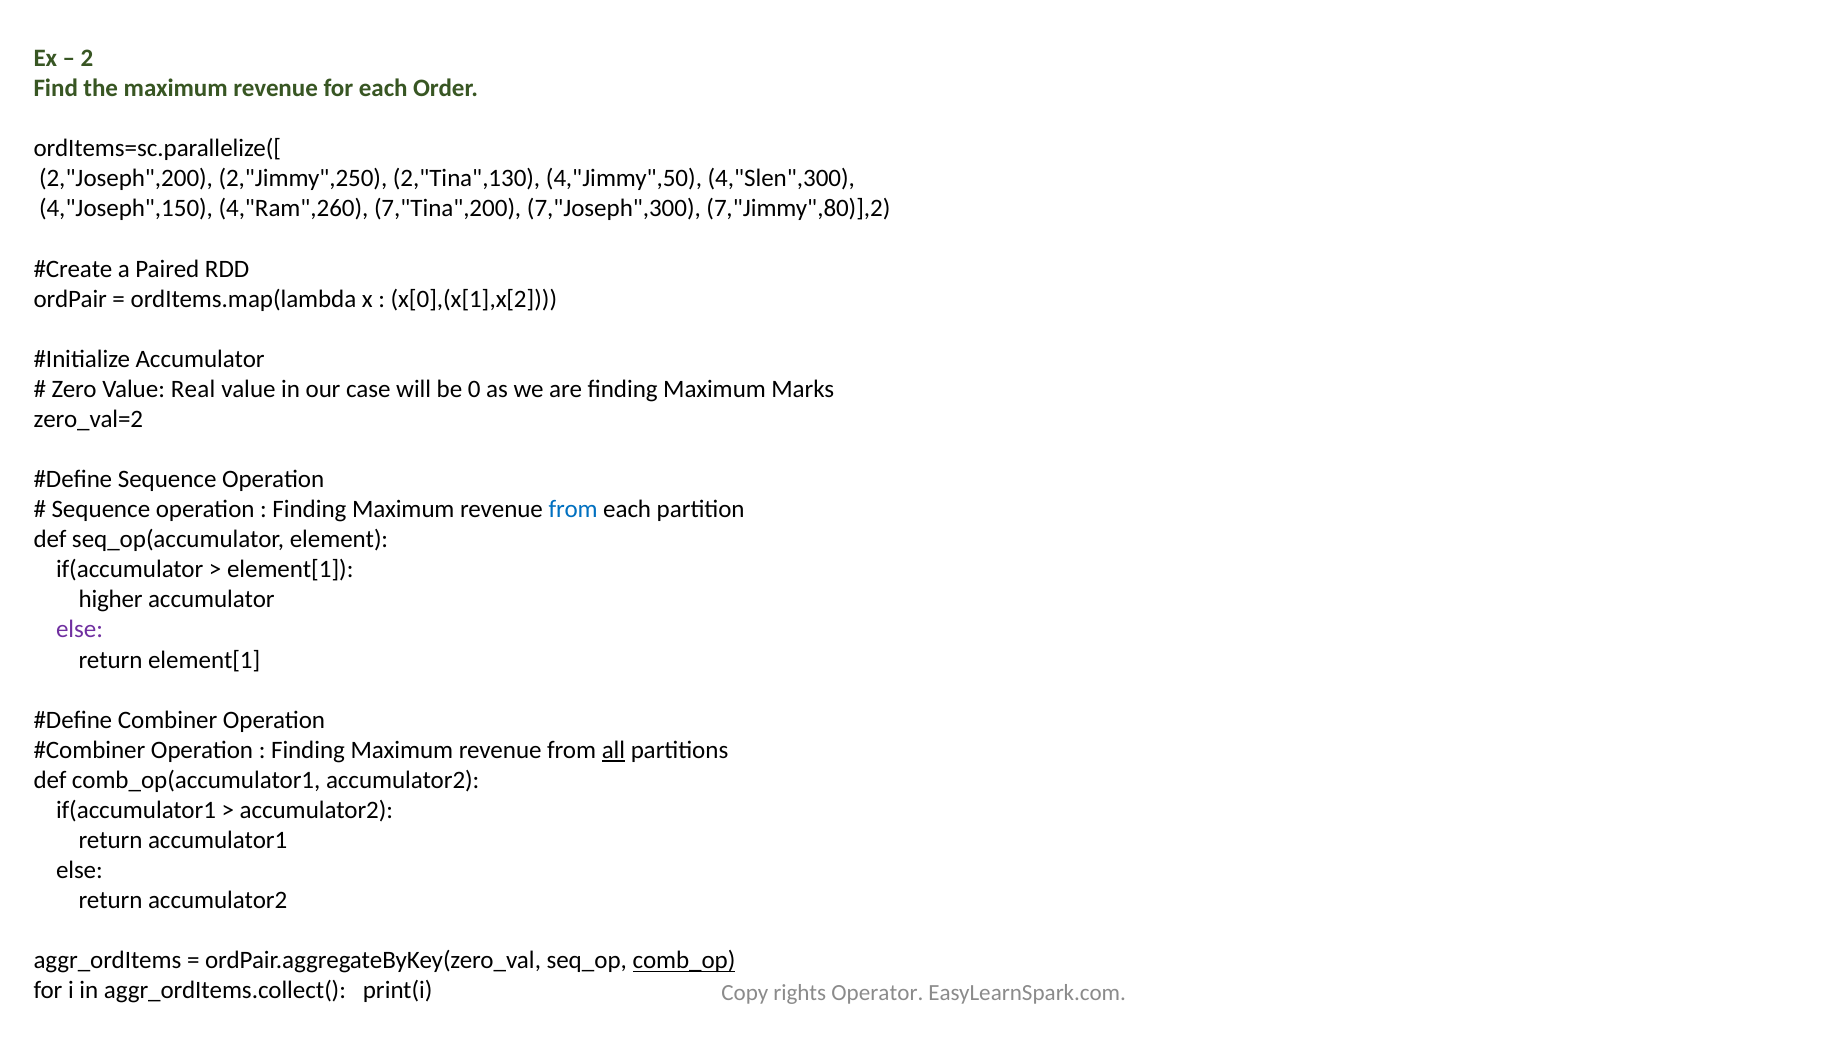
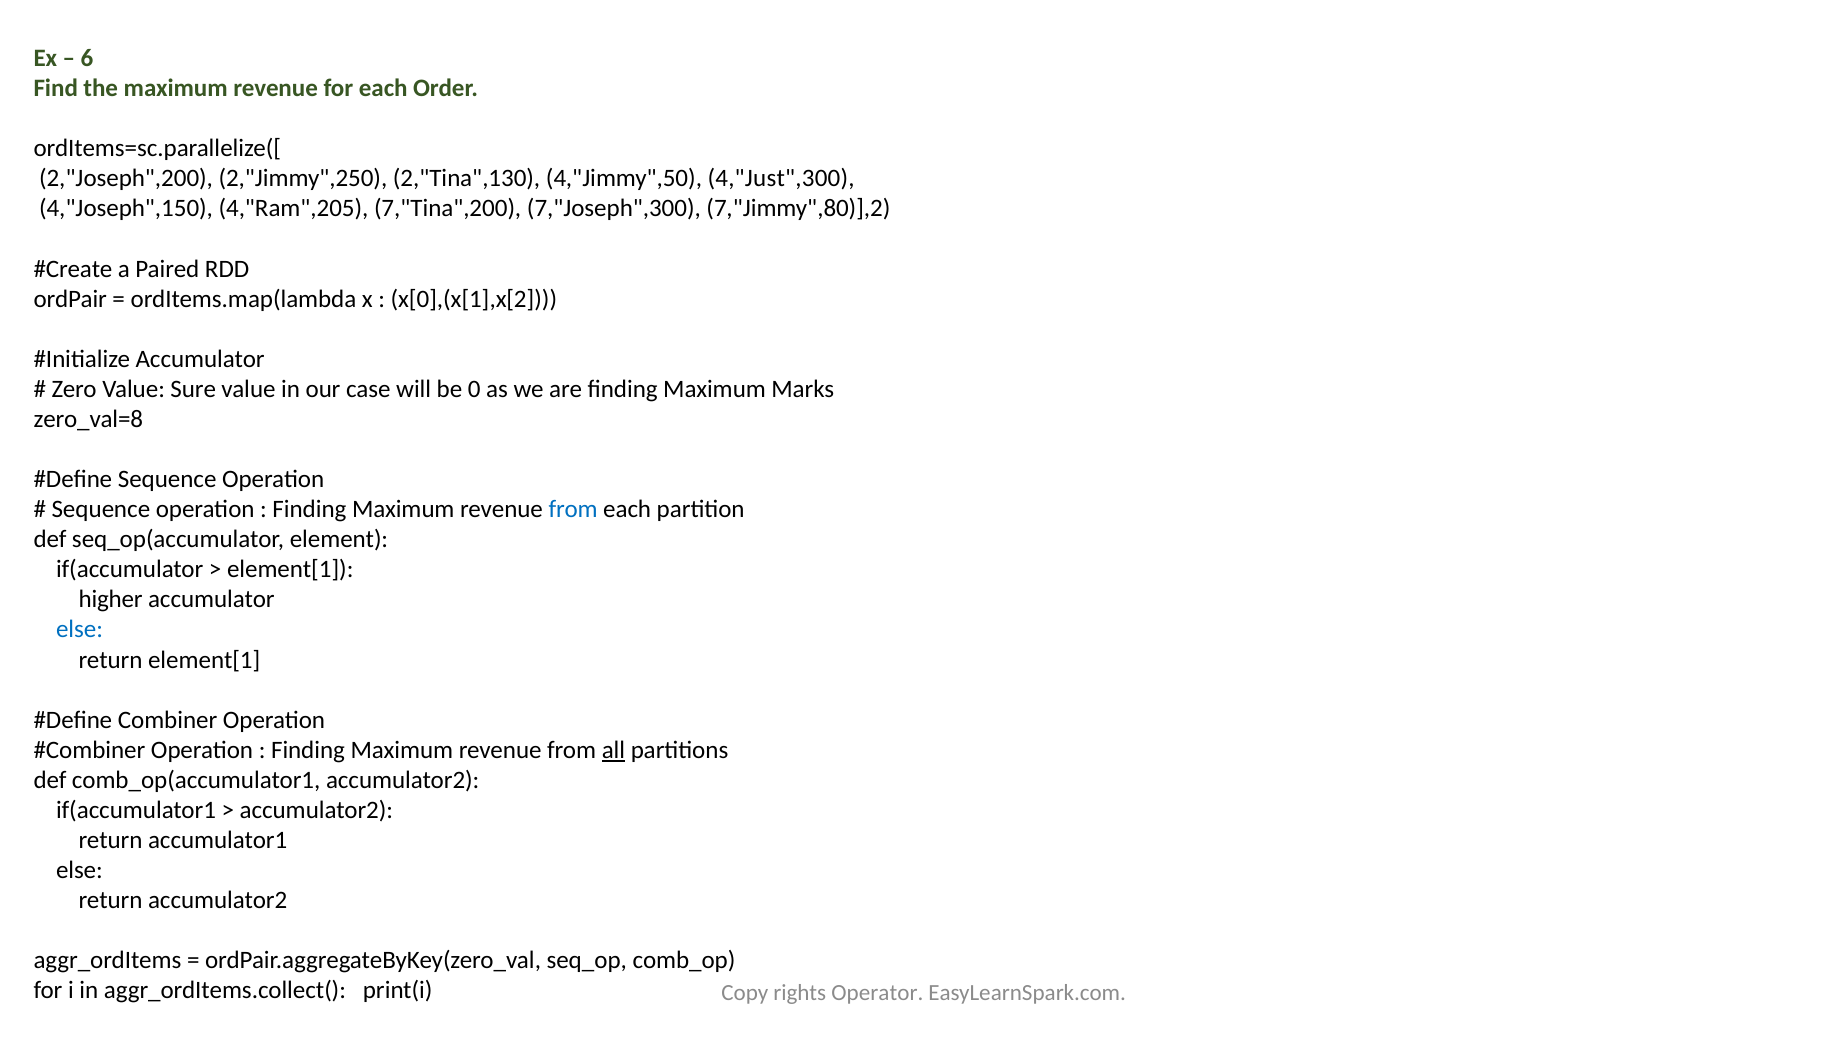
2: 2 -> 6
4,"Slen",300: 4,"Slen",300 -> 4,"Just",300
4,"Ram",260: 4,"Ram",260 -> 4,"Ram",205
Real: Real -> Sure
zero_val=2: zero_val=2 -> zero_val=8
else at (79, 629) colour: purple -> blue
comb_op underline: present -> none
